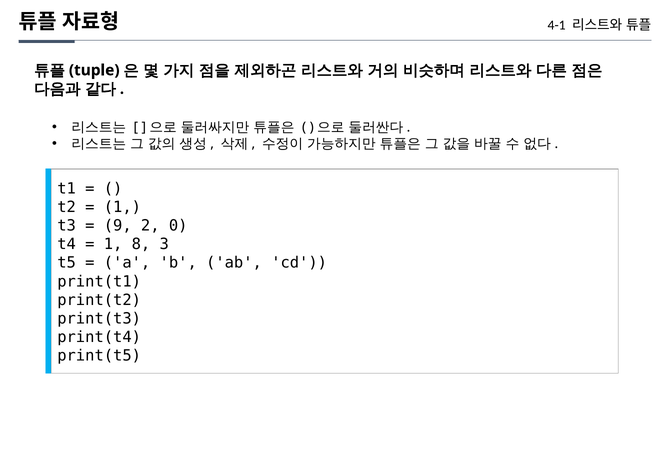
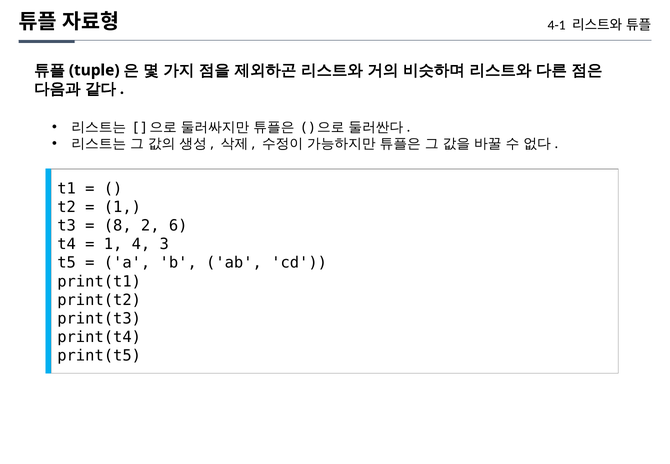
9: 9 -> 8
0: 0 -> 6
8: 8 -> 4
